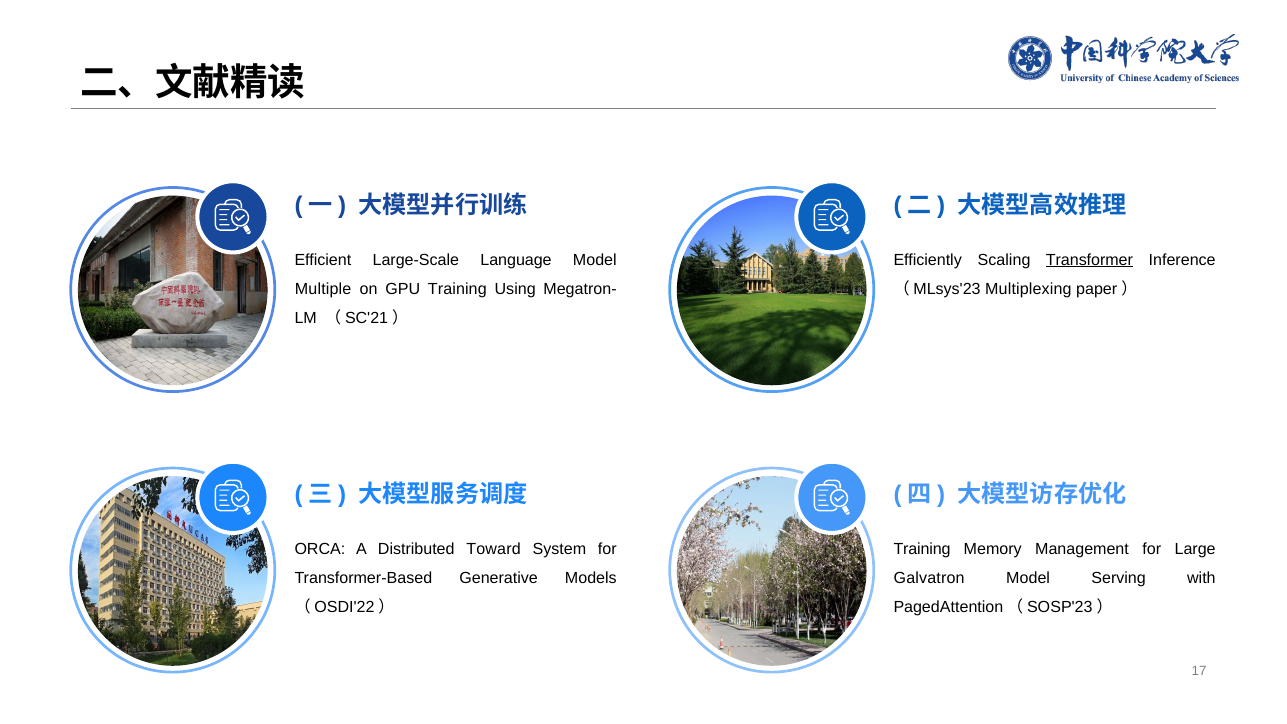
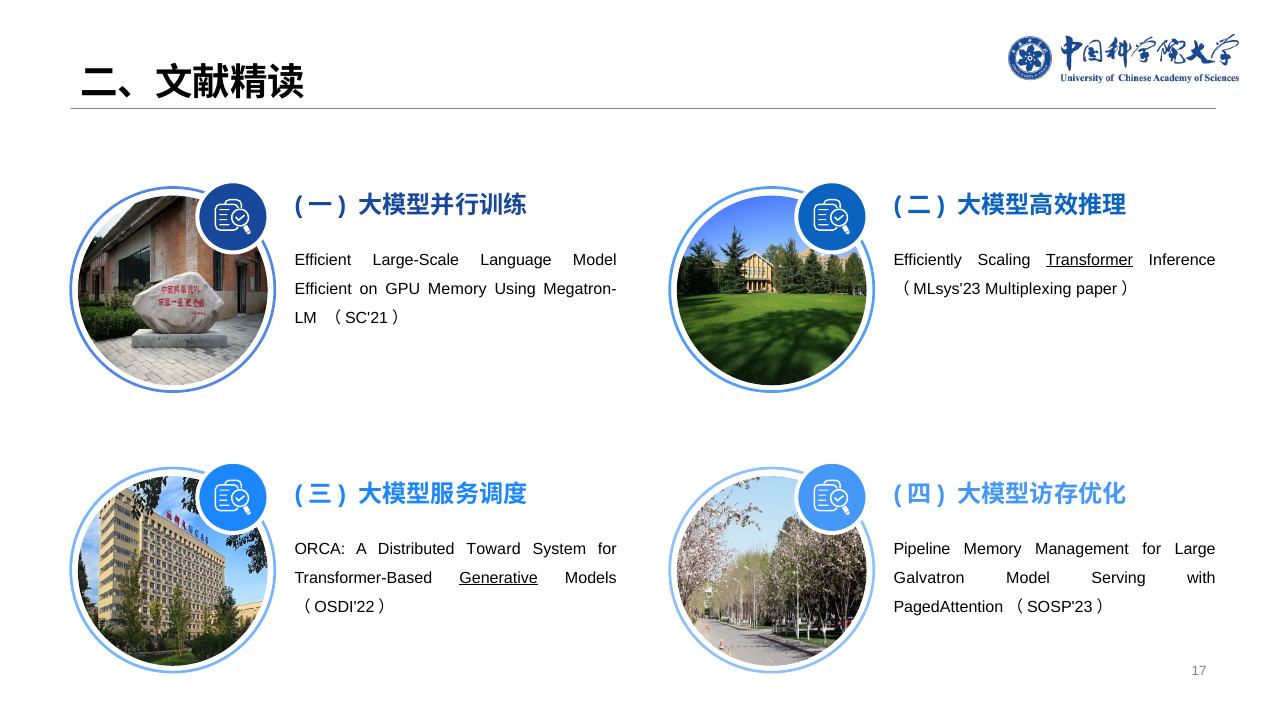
Multiple at (323, 289): Multiple -> Efficient
GPU Training: Training -> Memory
Training at (922, 549): Training -> Pipeline
Generative underline: none -> present
